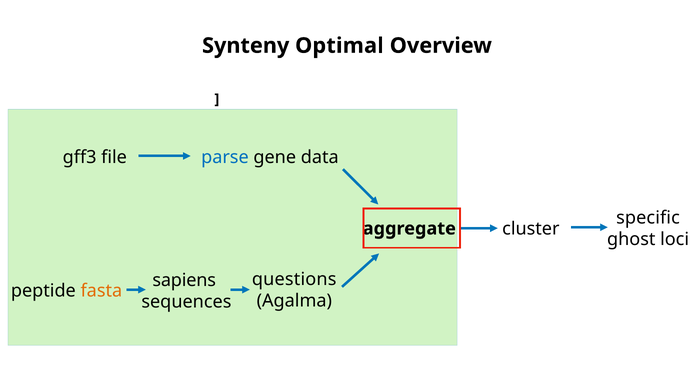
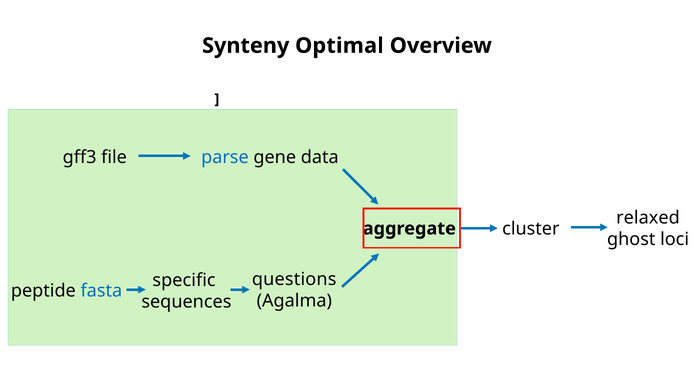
specific: specific -> relaxed
sapiens: sapiens -> specific
fasta colour: orange -> blue
